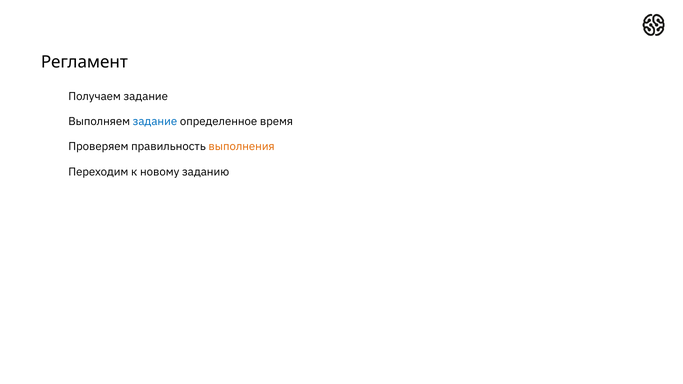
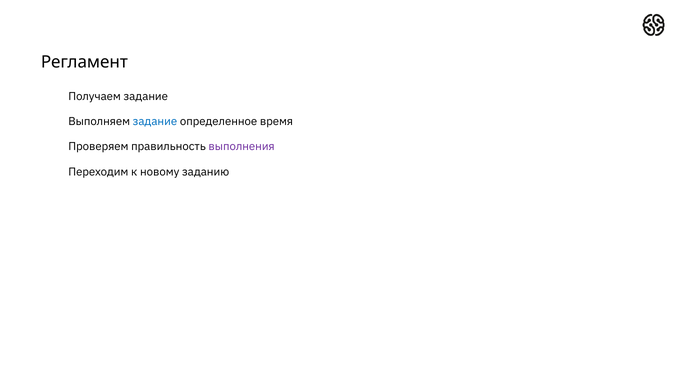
выполнения colour: orange -> purple
